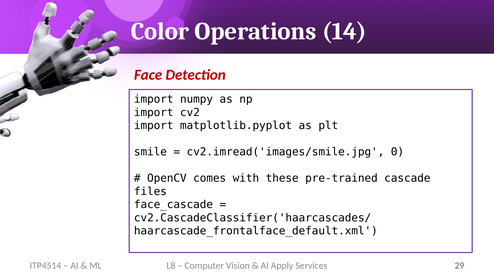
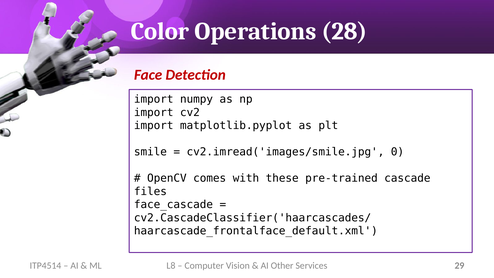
14: 14 -> 28
Apply: Apply -> Other
